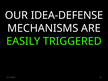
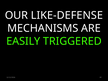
IDEA-DEFENSE: IDEA-DEFENSE -> LIKE-DEFENSE
